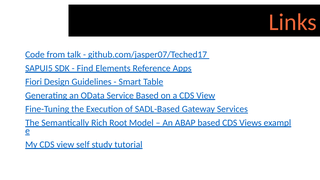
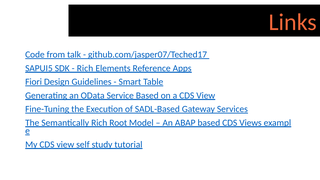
Find at (85, 68): Find -> Rich
